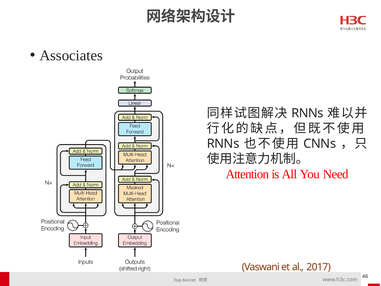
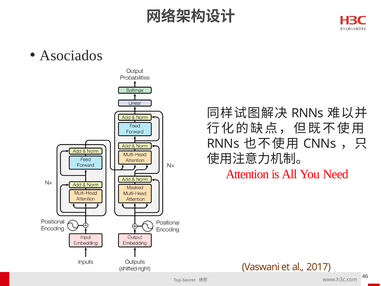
Associates: Associates -> Asociados
